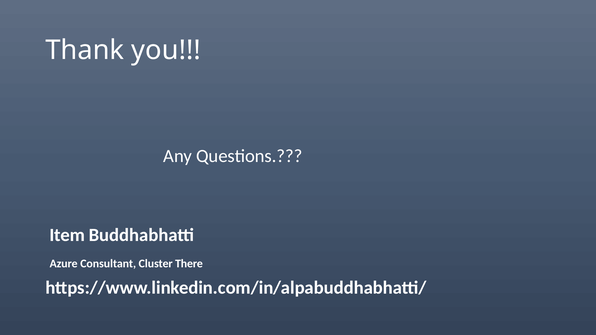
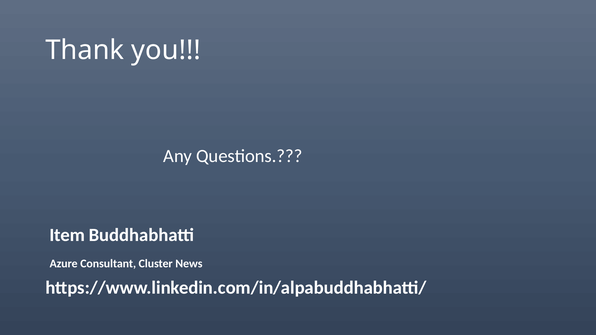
There: There -> News
